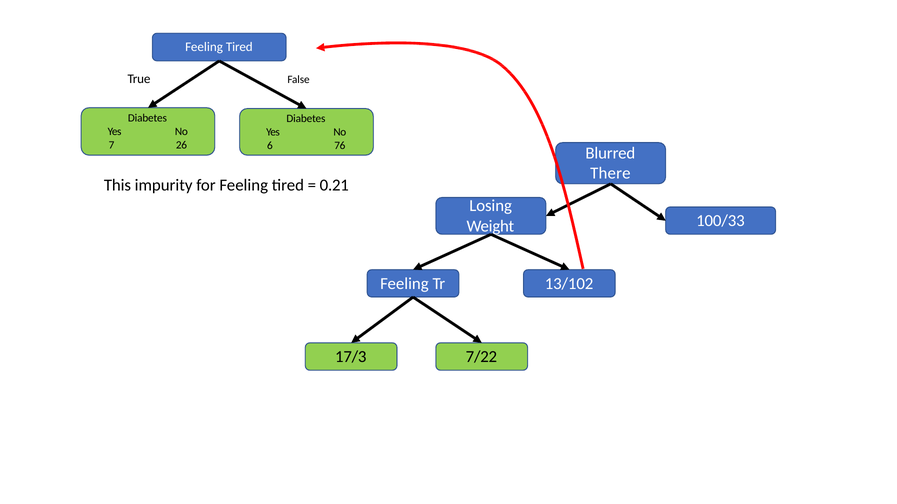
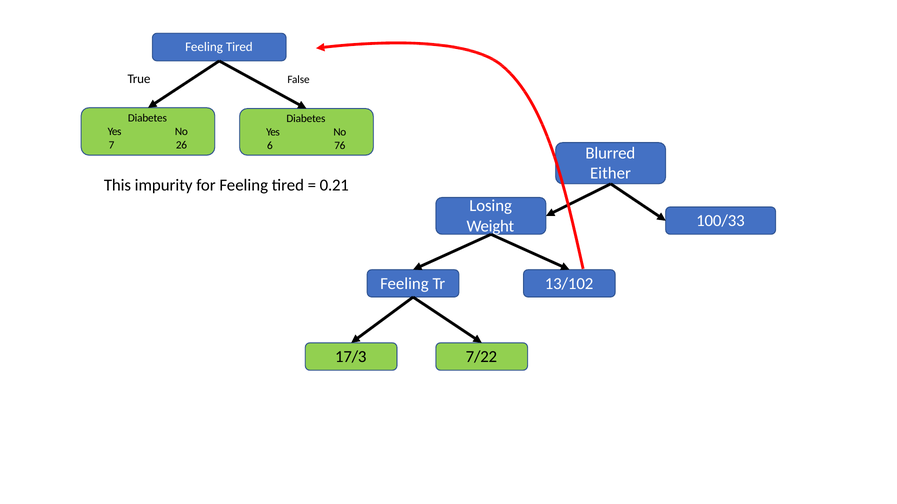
There: There -> Either
